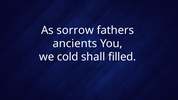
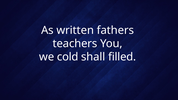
sorrow: sorrow -> written
ancients: ancients -> teachers
